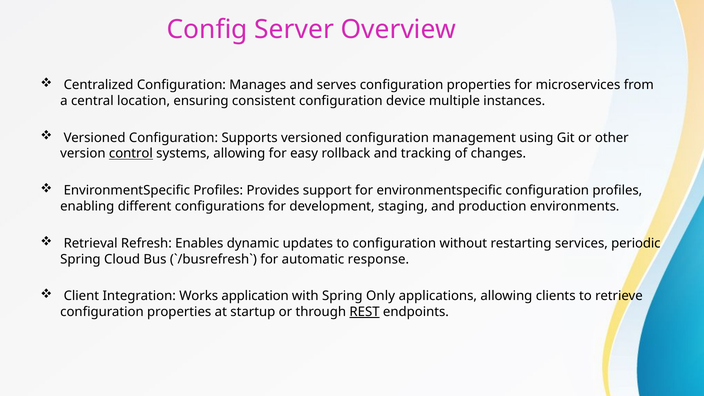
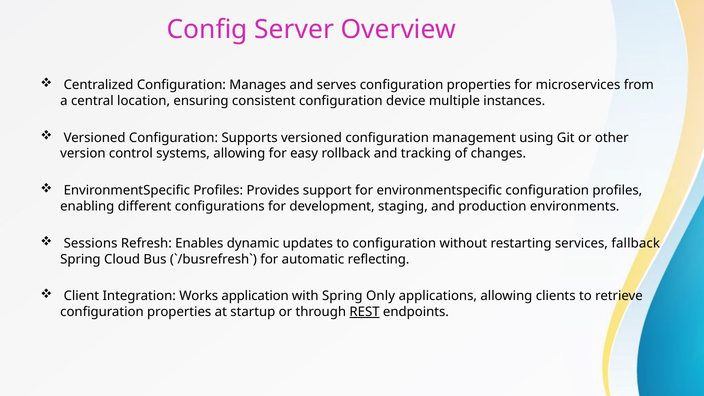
control underline: present -> none
Retrieval: Retrieval -> Sessions
periodic: periodic -> fallback
response: response -> reflecting
